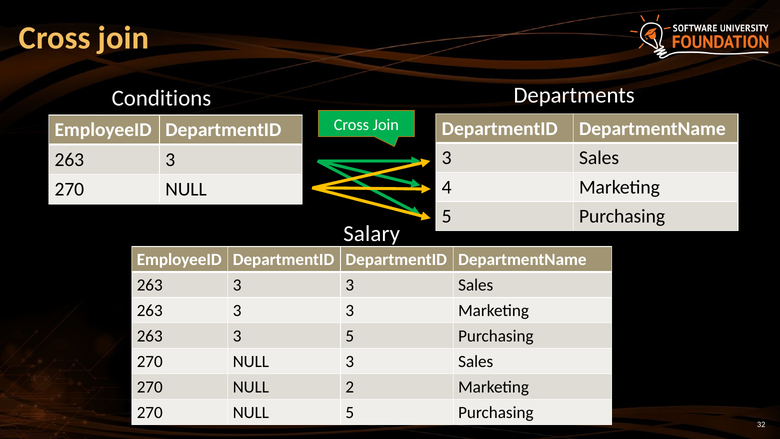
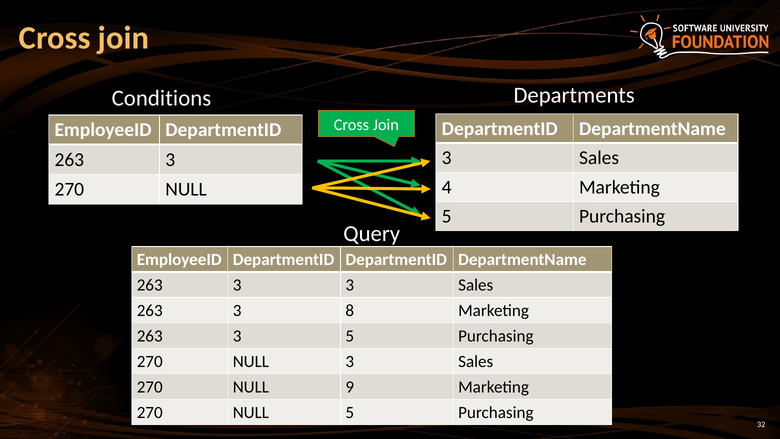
Salary: Salary -> Query
3 at (350, 310): 3 -> 8
2: 2 -> 9
